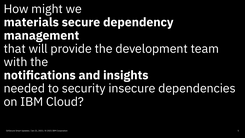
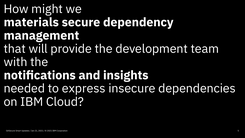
security: security -> express
